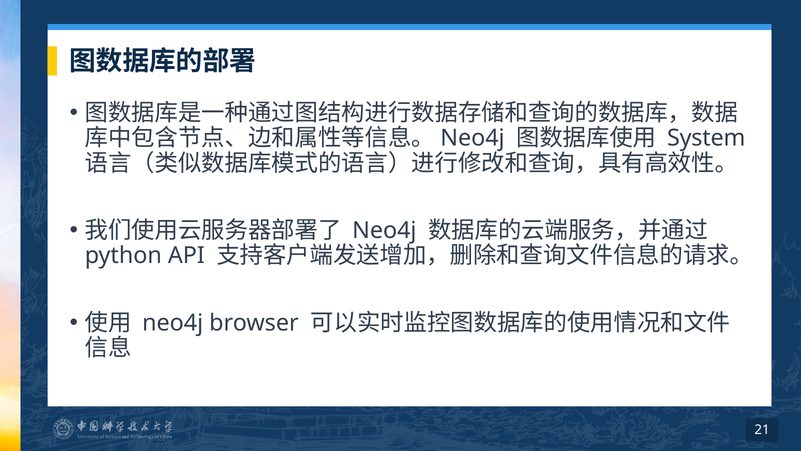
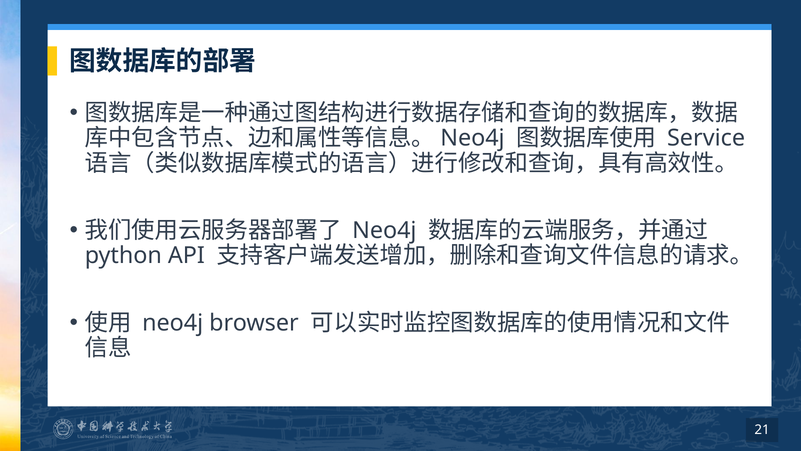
System: System -> Service
